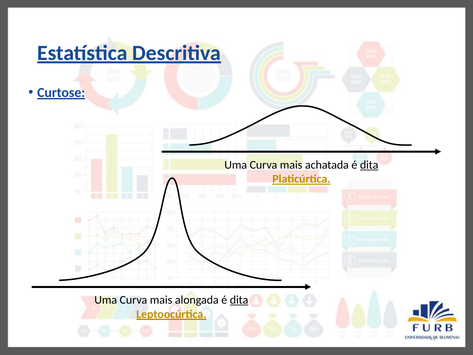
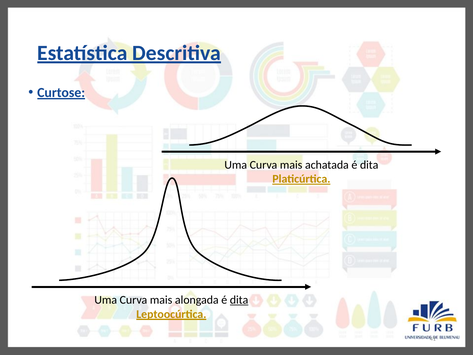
dita at (369, 165) underline: present -> none
